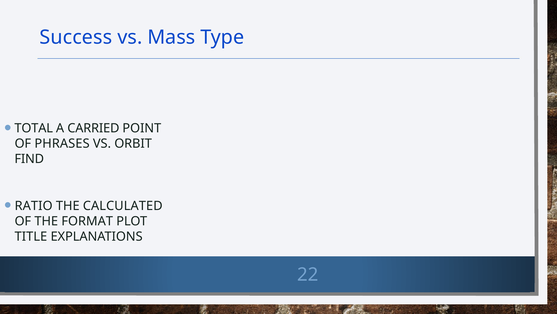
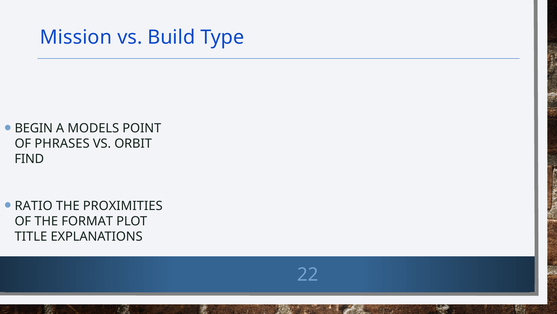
Success: Success -> Mission
Mass: Mass -> Build
TOTAL: TOTAL -> BEGIN
CARRIED: CARRIED -> MODELS
CALCULATED: CALCULATED -> PROXIMITIES
